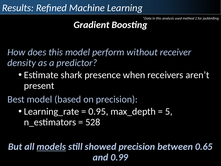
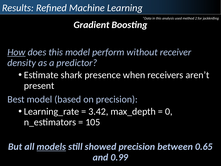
How underline: none -> present
0.95: 0.95 -> 3.42
5: 5 -> 0
528: 528 -> 105
